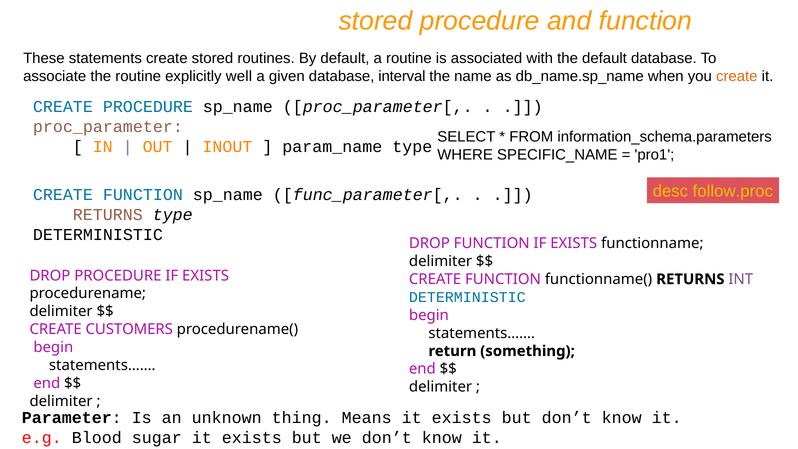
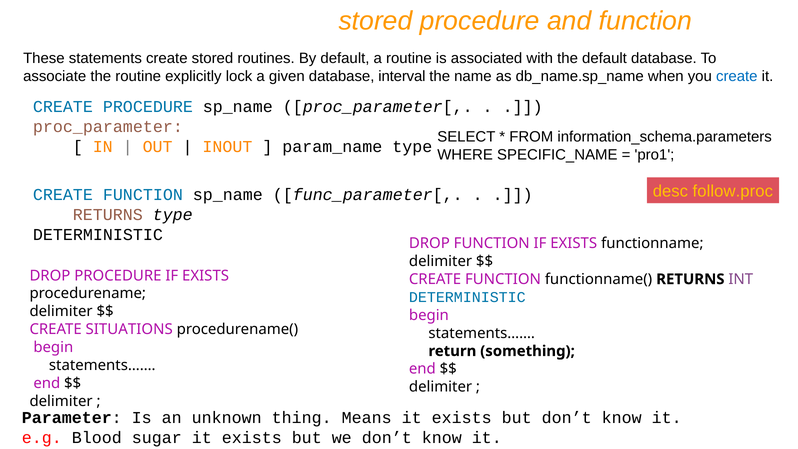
well: well -> lock
create at (737, 76) colour: orange -> blue
CUSTOMERS: CUSTOMERS -> SITUATIONS
